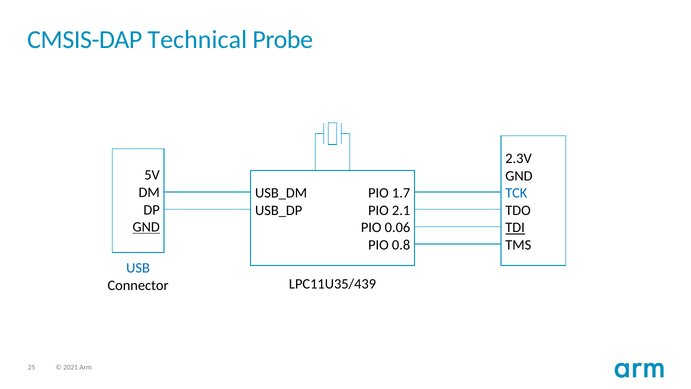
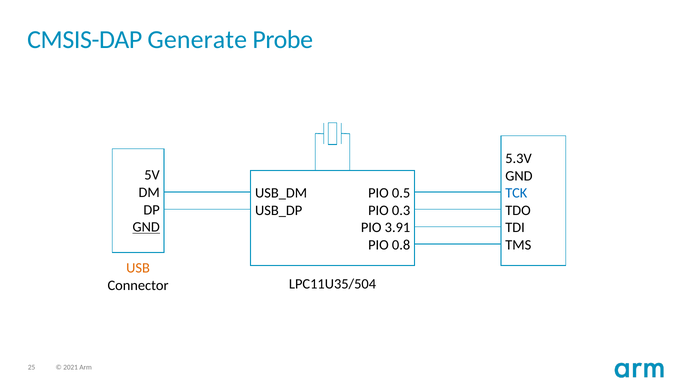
Technical: Technical -> Generate
2.3V: 2.3V -> 5.3V
1.7: 1.7 -> 0.5
2.1: 2.1 -> 0.3
0.06: 0.06 -> 3.91
TDI underline: present -> none
USB colour: blue -> orange
LPC11U35/439: LPC11U35/439 -> LPC11U35/504
